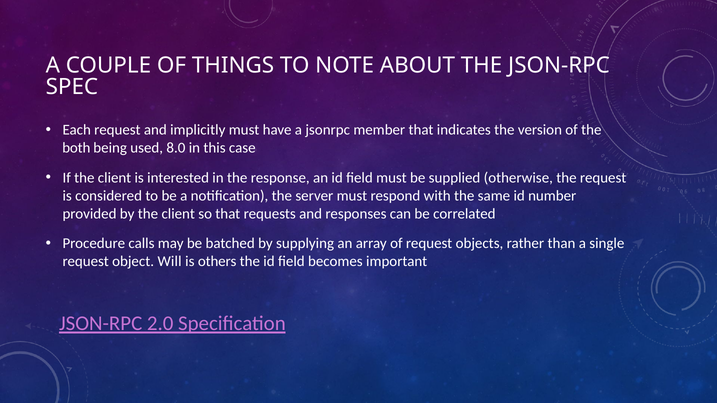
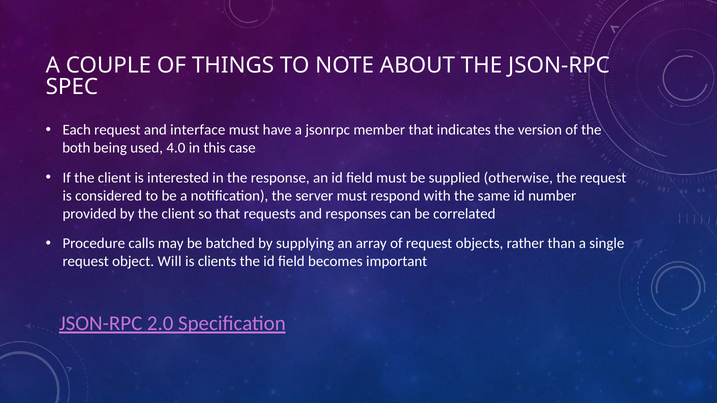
implicitly: implicitly -> interface
8.0: 8.0 -> 4.0
others: others -> clients
